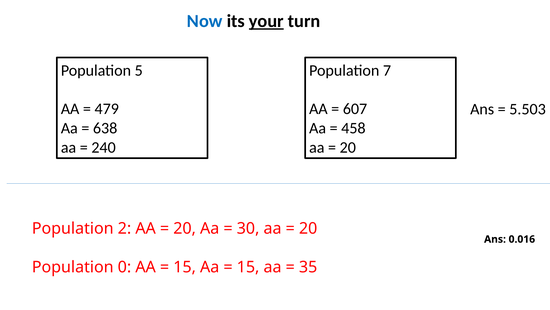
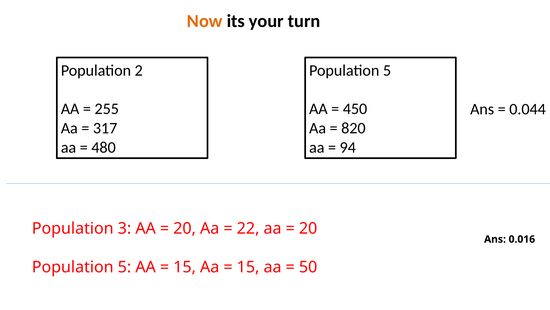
Now colour: blue -> orange
your underline: present -> none
5: 5 -> 2
7 at (387, 70): 7 -> 5
479: 479 -> 255
607: 607 -> 450
5.503: 5.503 -> 0.044
638: 638 -> 317
458: 458 -> 820
240: 240 -> 480
20 at (348, 147): 20 -> 94
2: 2 -> 3
30: 30 -> 22
0 at (124, 267): 0 -> 5
35: 35 -> 50
